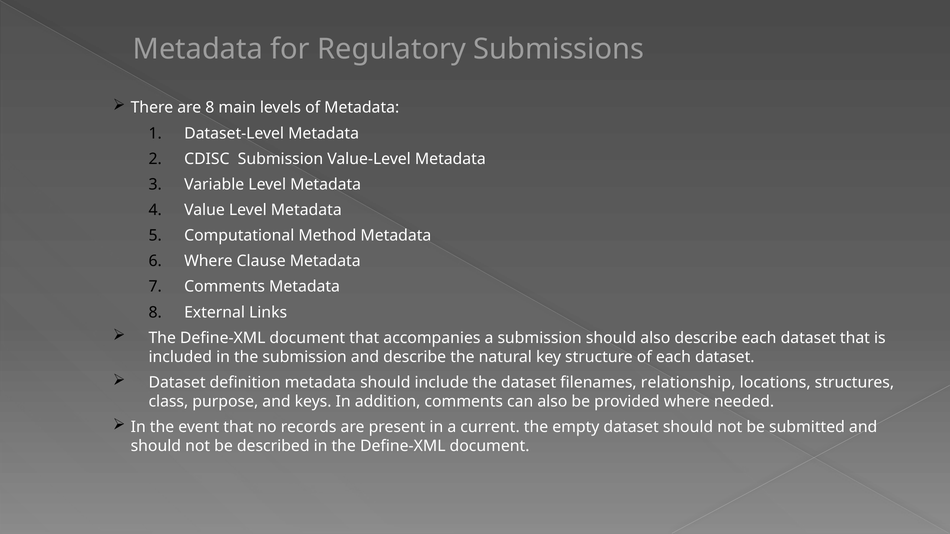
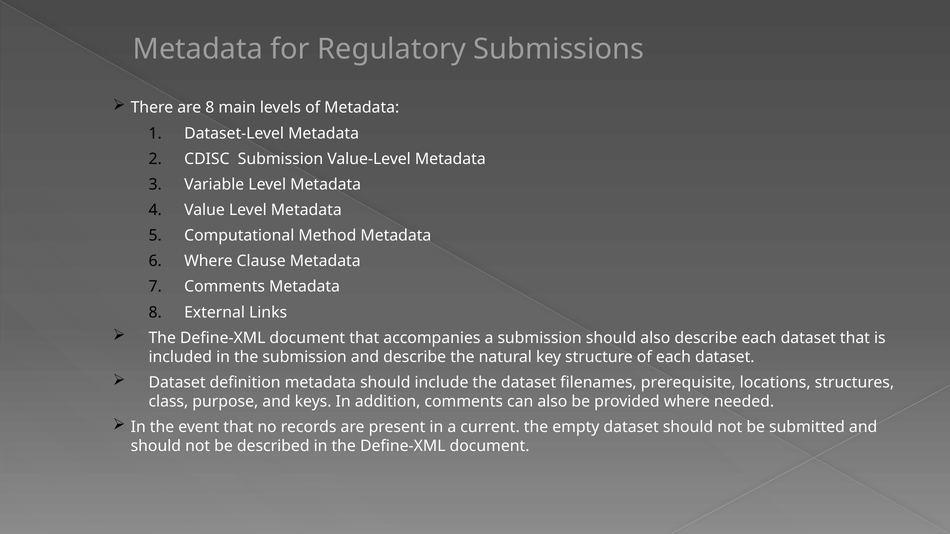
relationship: relationship -> prerequisite
